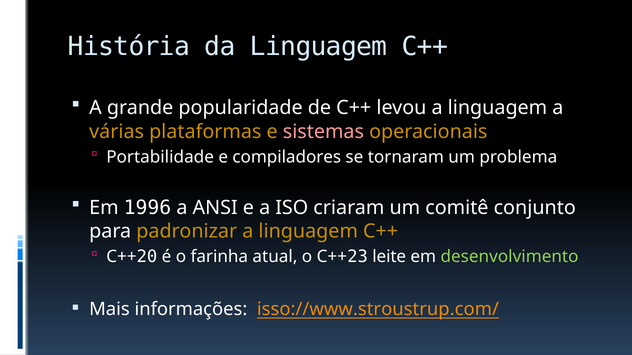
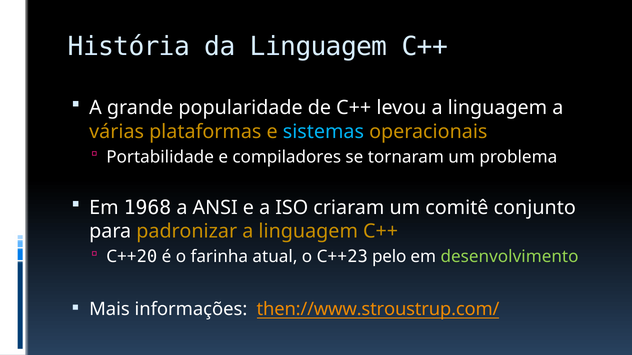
sistemas colour: pink -> light blue
1996: 1996 -> 1968
leite: leite -> pelo
isso://www.stroustrup.com/: isso://www.stroustrup.com/ -> then://www.stroustrup.com/
